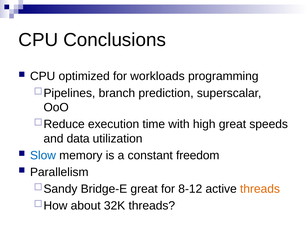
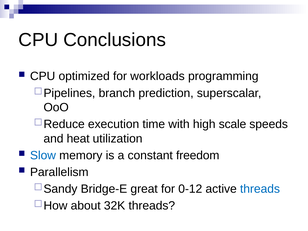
high great: great -> scale
data: data -> heat
8-12: 8-12 -> 0-12
threads at (260, 189) colour: orange -> blue
